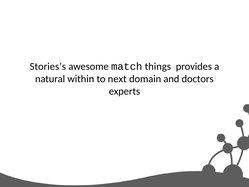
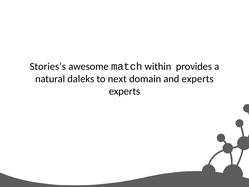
things: things -> within
within: within -> daleks
and doctors: doctors -> experts
